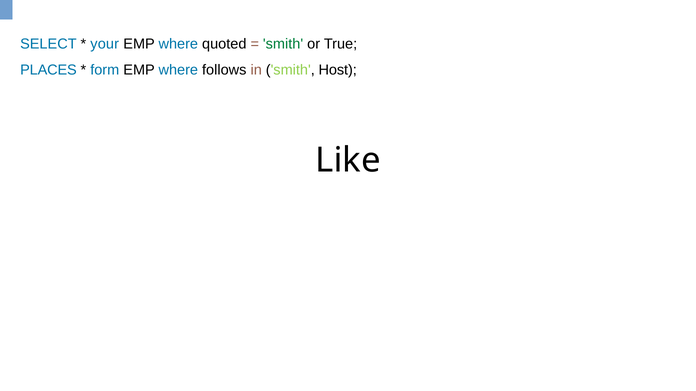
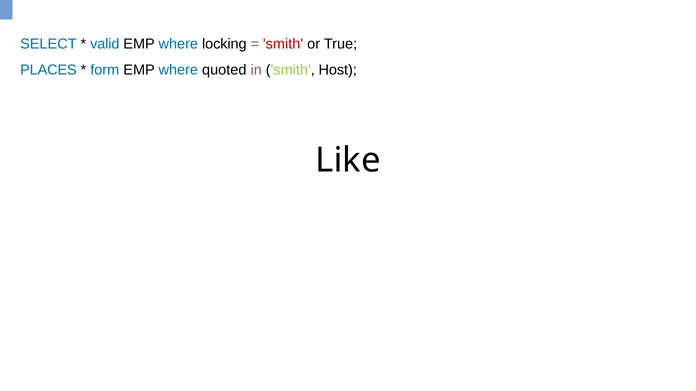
your: your -> valid
quoted: quoted -> locking
smith at (283, 44) colour: green -> red
follows: follows -> quoted
